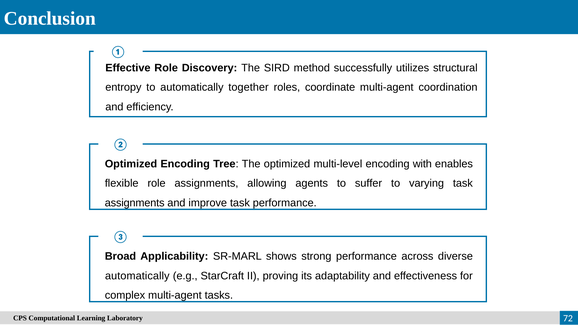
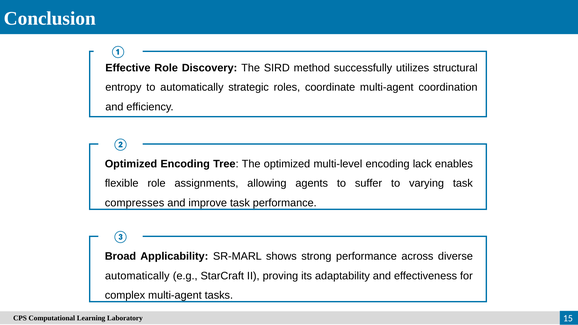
together: together -> strategic
with: with -> lack
assignments at (135, 203): assignments -> compresses
72: 72 -> 15
